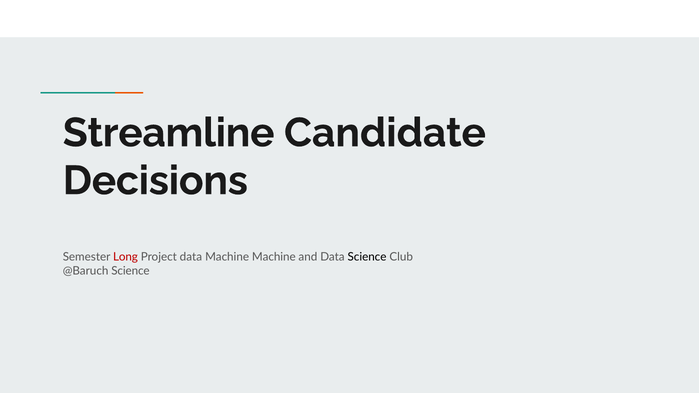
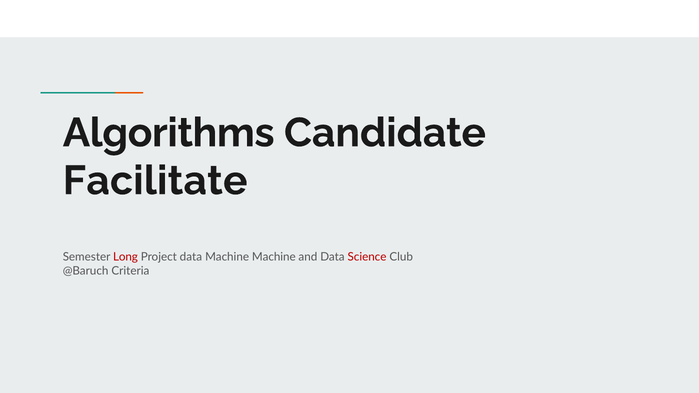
Streamline: Streamline -> Algorithms
Decisions: Decisions -> Facilitate
Science at (367, 257) colour: black -> red
@Baruch Science: Science -> Criteria
